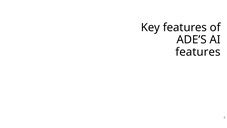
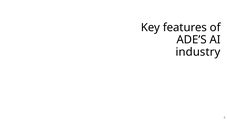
features at (198, 52): features -> industry
